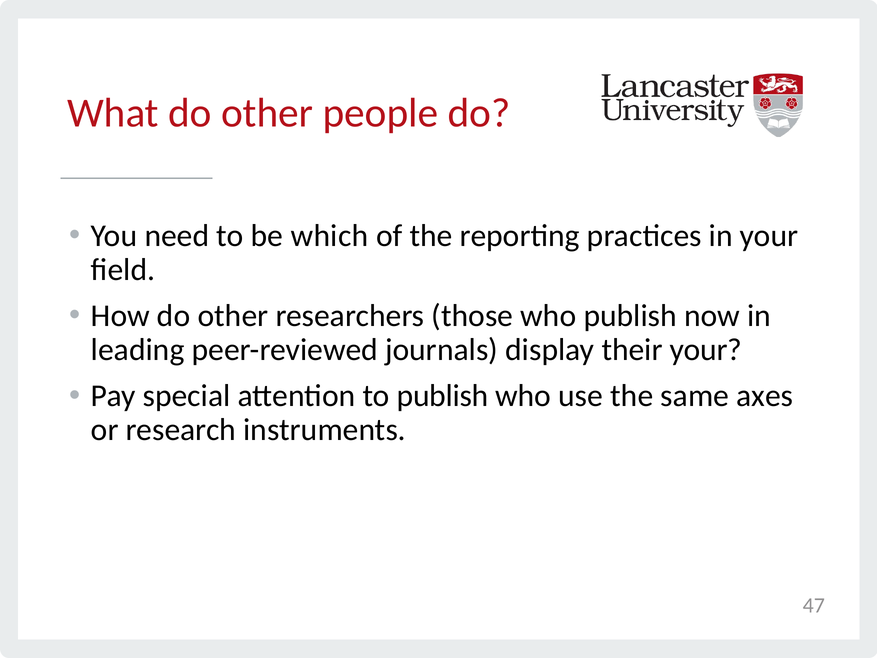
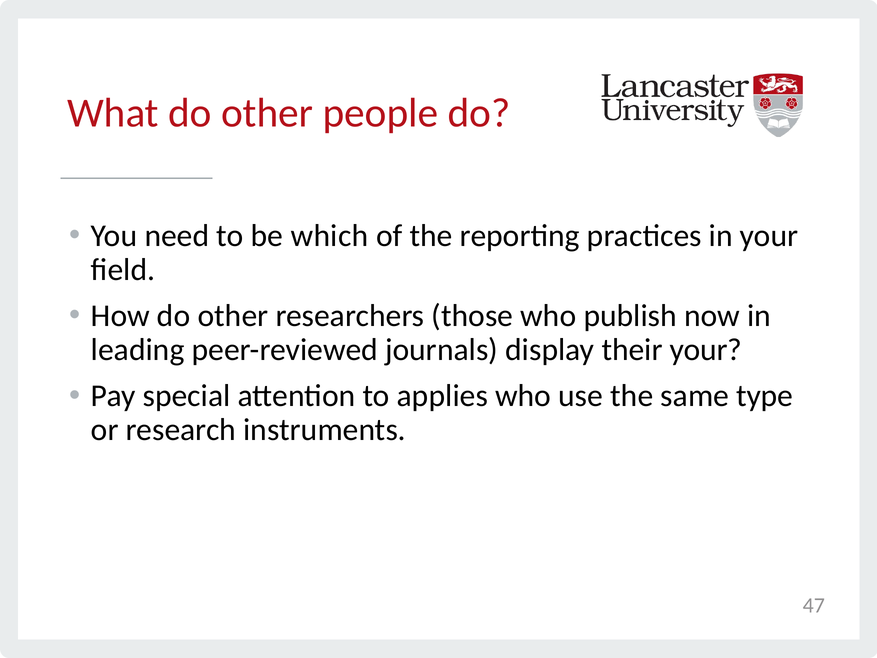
to publish: publish -> applies
axes: axes -> type
